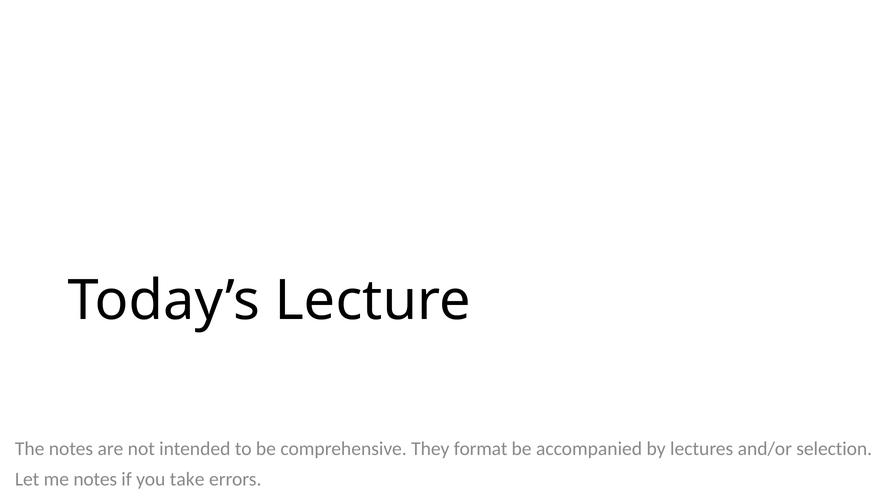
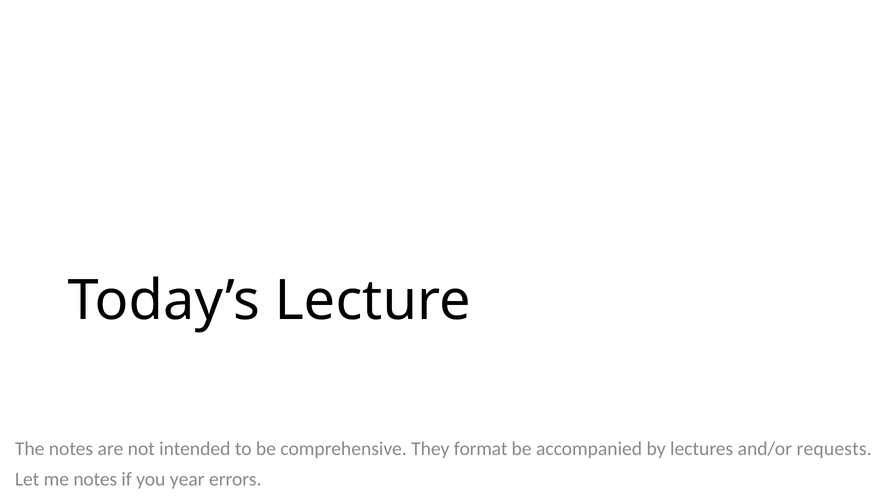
selection: selection -> requests
take: take -> year
